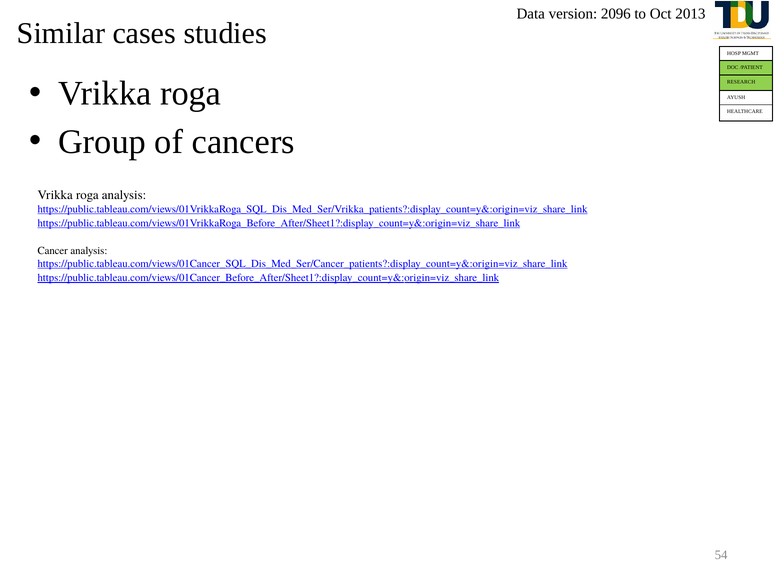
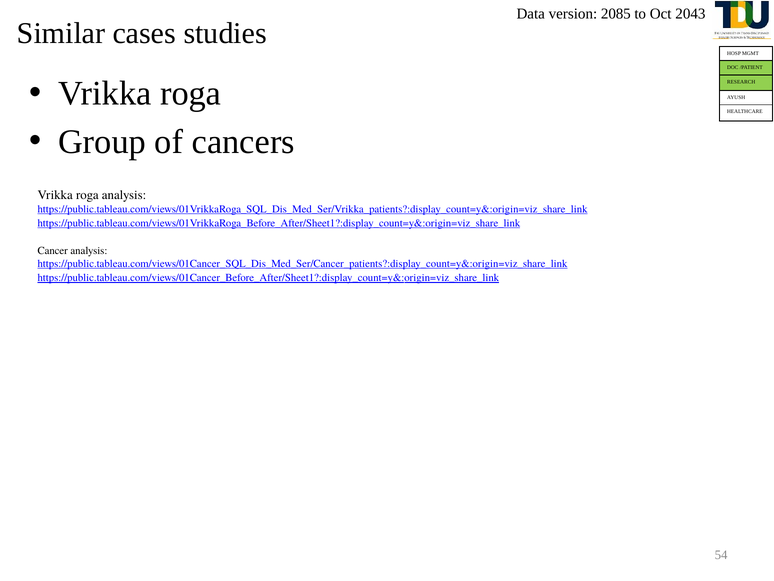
2096: 2096 -> 2085
2013: 2013 -> 2043
